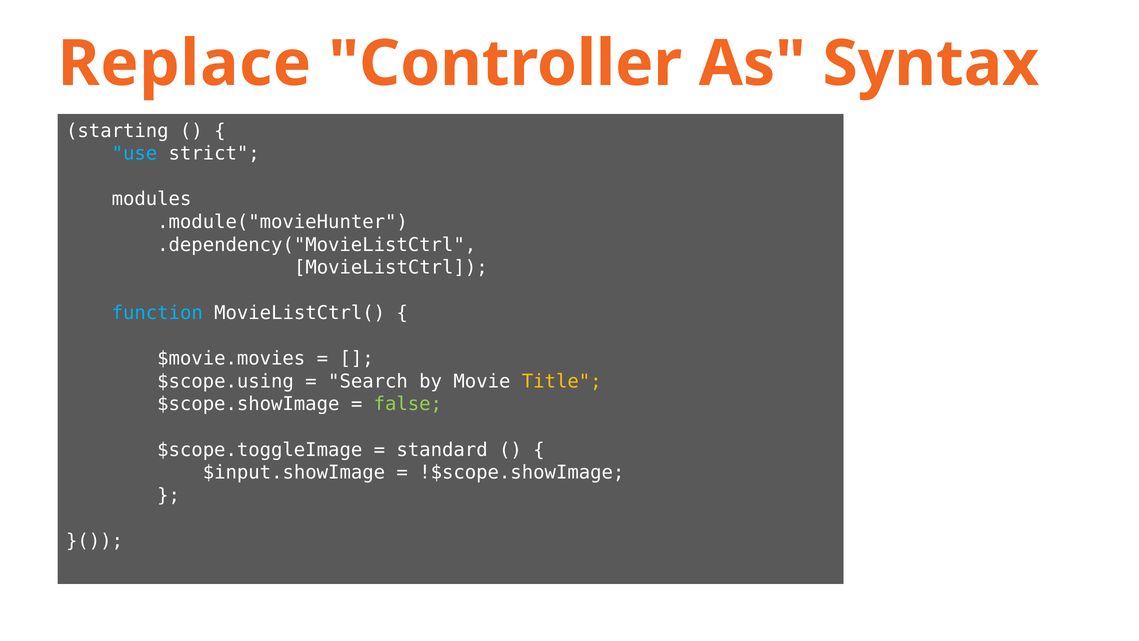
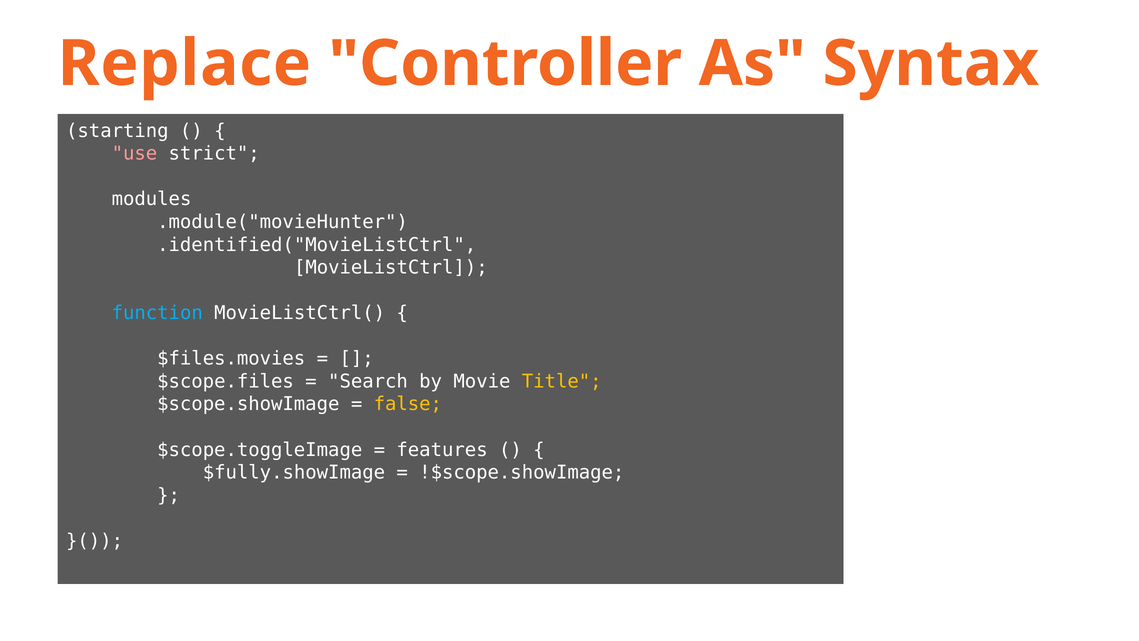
use colour: light blue -> pink
.dependency("MovieListCtrl: .dependency("MovieListCtrl -> .identified("MovieListCtrl
$movie.movies: $movie.movies -> $files.movies
$scope.using: $scope.using -> $scope.files
false colour: light green -> yellow
standard: standard -> features
$input.showImage: $input.showImage -> $fully.showImage
